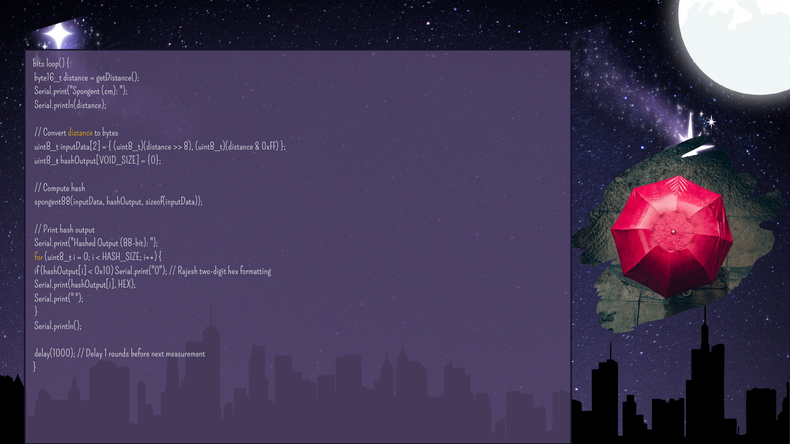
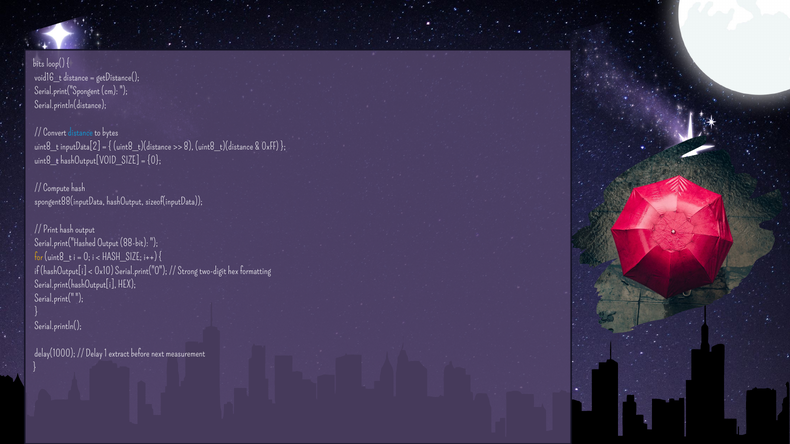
byte16_t: byte16_t -> void16_t
distance at (80, 133) colour: yellow -> light blue
Rajesh: Rajesh -> Strong
rounds: rounds -> extract
